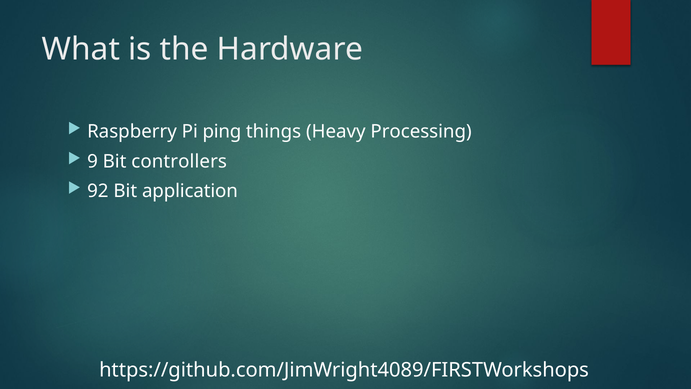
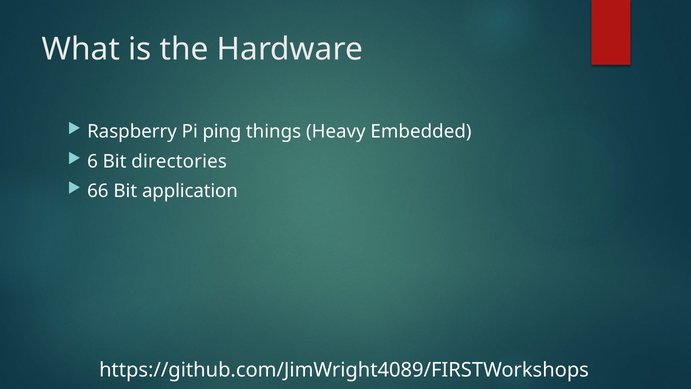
Processing: Processing -> Embedded
9: 9 -> 6
controllers: controllers -> directories
92: 92 -> 66
